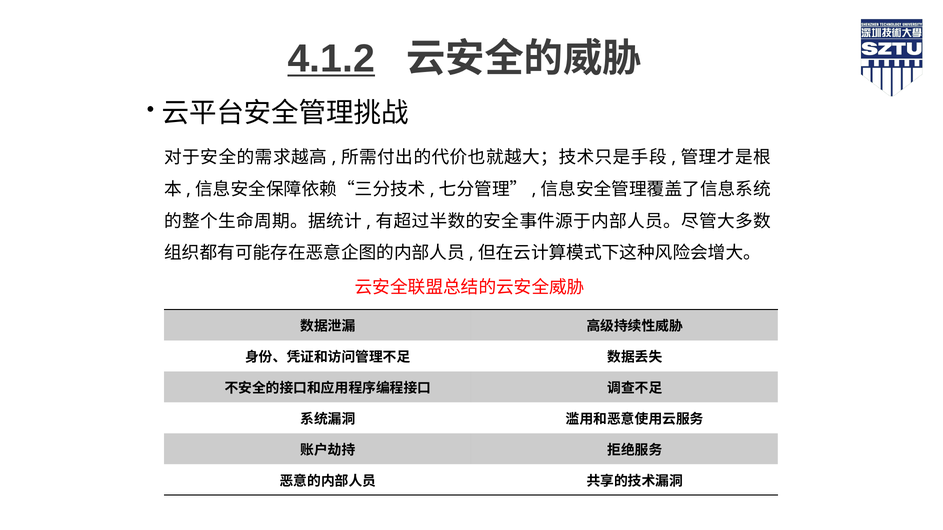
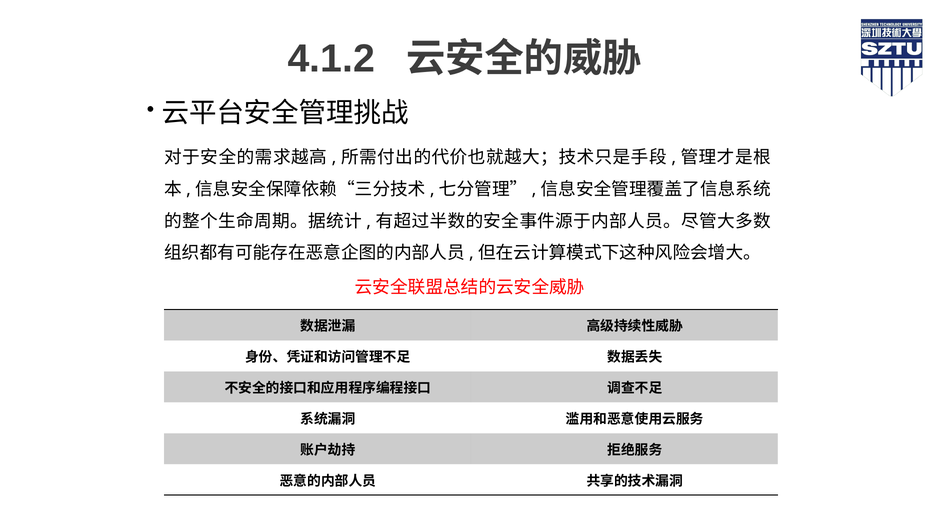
4.1.2 underline: present -> none
